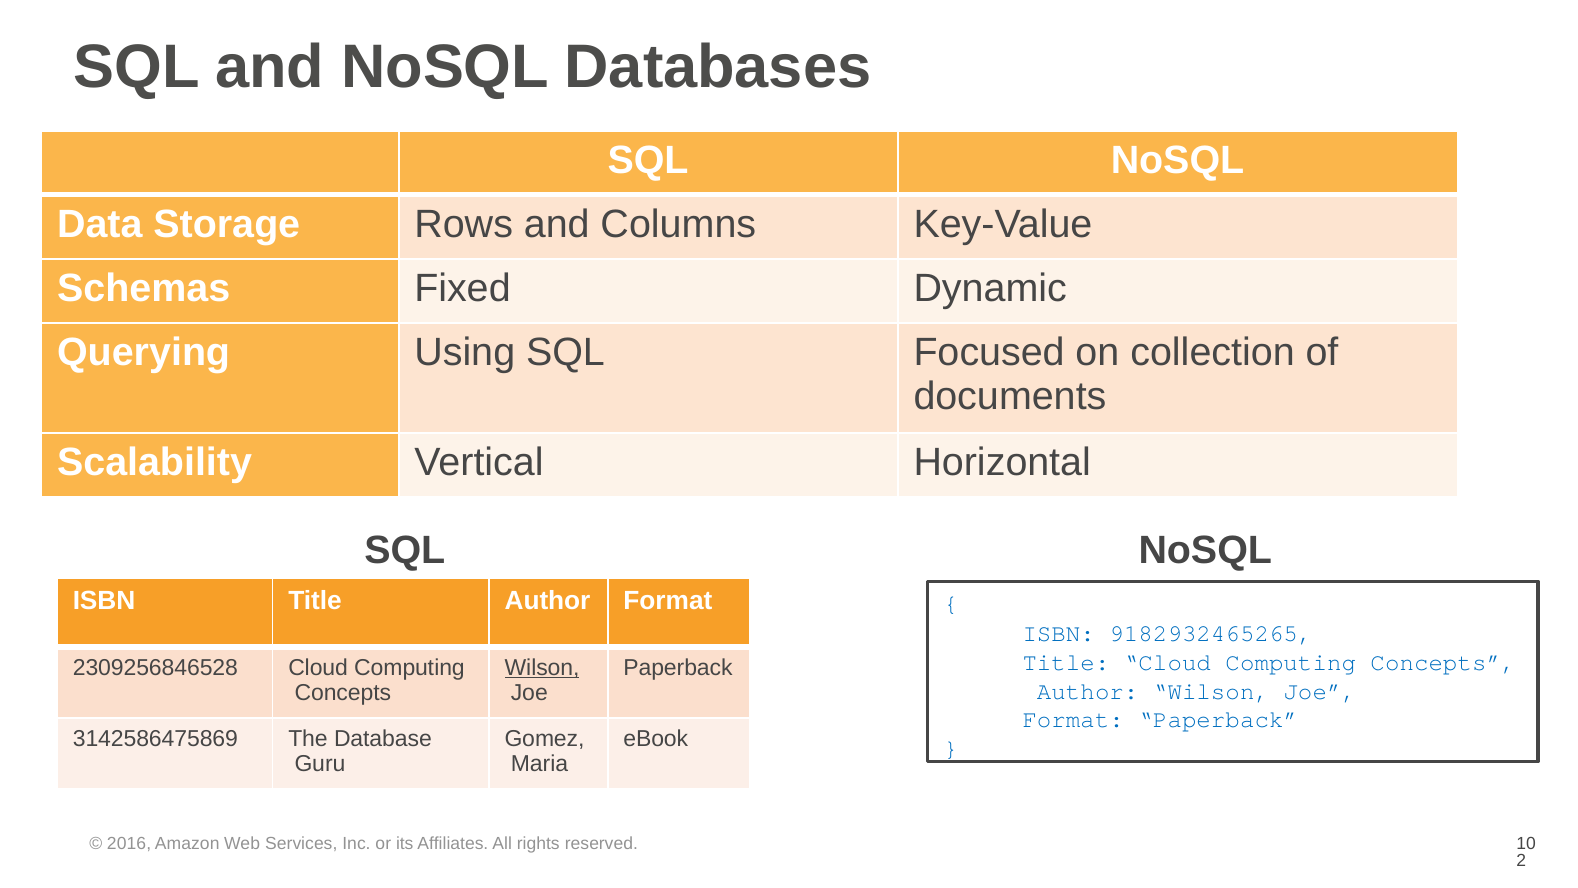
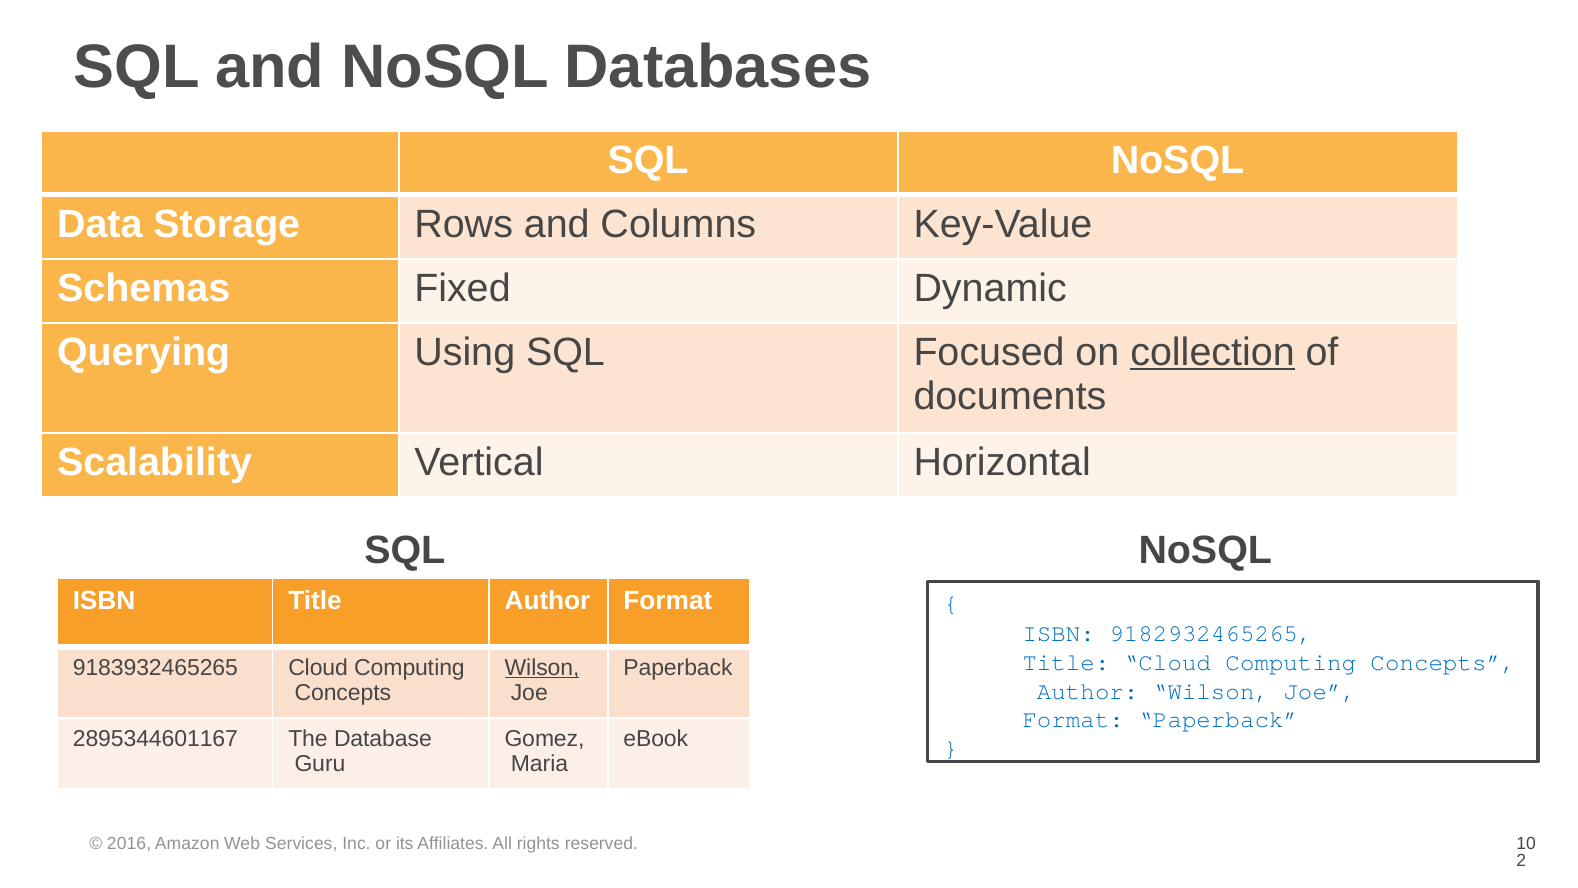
collection underline: none -> present
2309256846528: 2309256846528 -> 9183932465265
3142586475869: 3142586475869 -> 2895344601167
